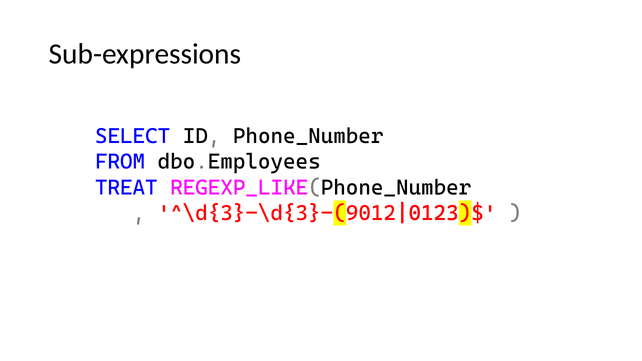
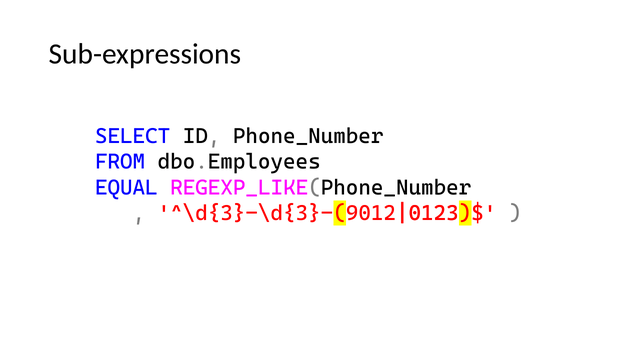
TREAT: TREAT -> EQUAL
